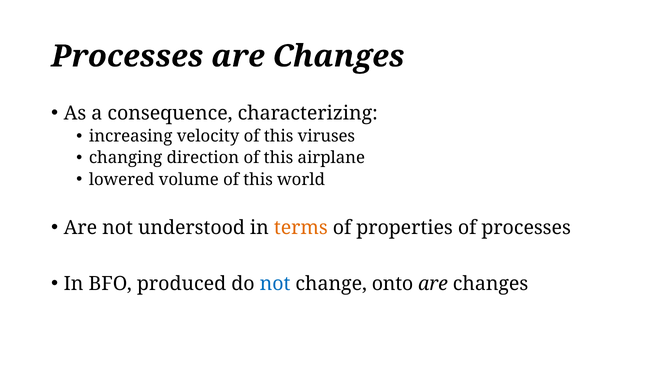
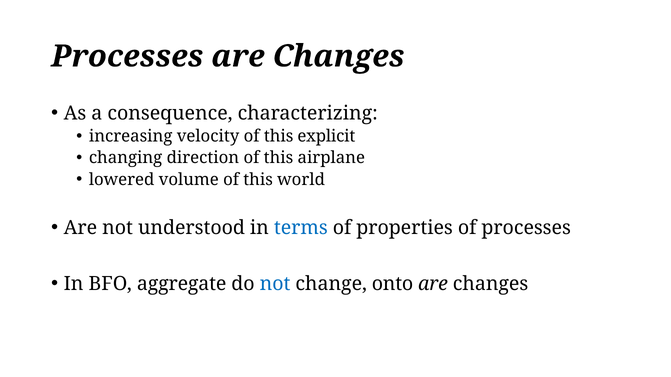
viruses: viruses -> explicit
terms colour: orange -> blue
produced: produced -> aggregate
